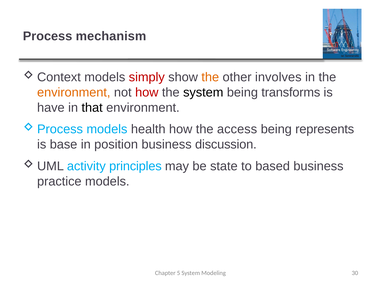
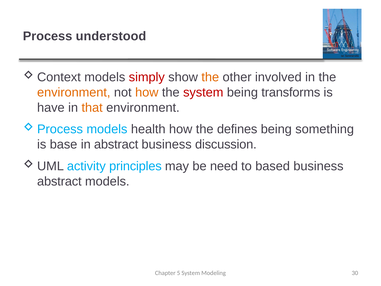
mechanism: mechanism -> understood
involves: involves -> involved
how at (147, 92) colour: red -> orange
system at (203, 92) colour: black -> red
that colour: black -> orange
access: access -> defines
represents: represents -> something
in position: position -> abstract
state: state -> need
practice at (59, 181): practice -> abstract
